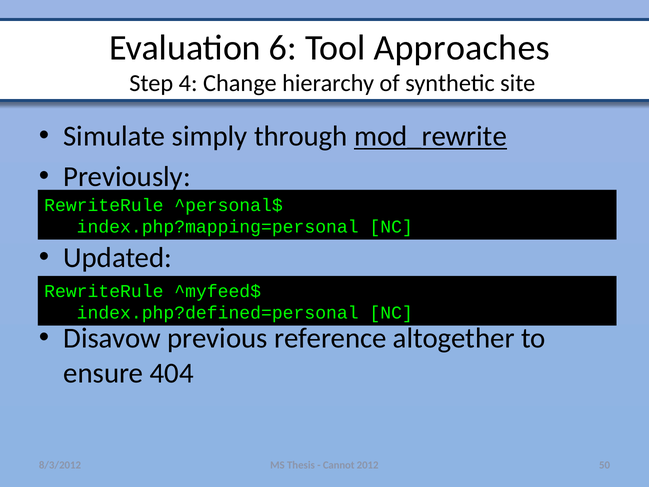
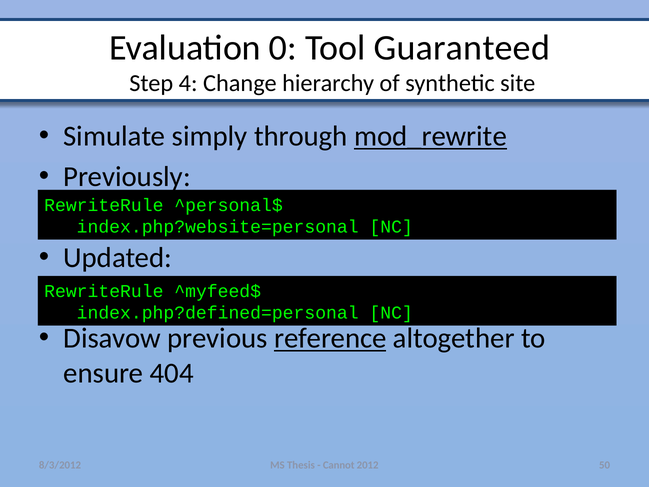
6: 6 -> 0
Approaches: Approaches -> Guaranteed
index.php?mapping=personal: index.php?mapping=personal -> index.php?website=personal
reference underline: none -> present
